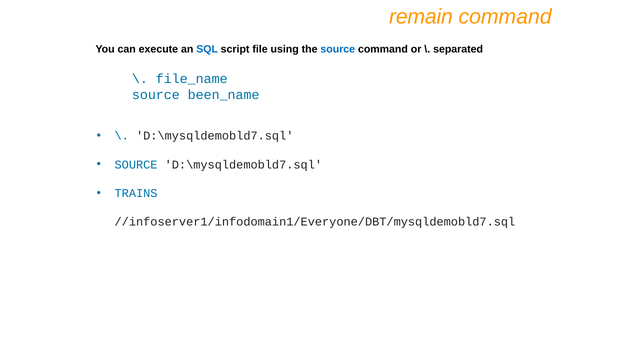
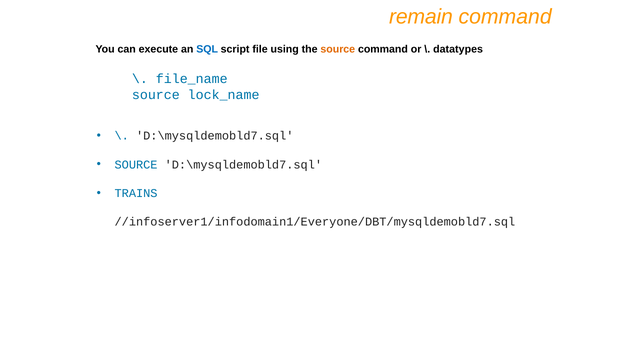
source at (338, 49) colour: blue -> orange
separated: separated -> datatypes
been_name: been_name -> lock_name
